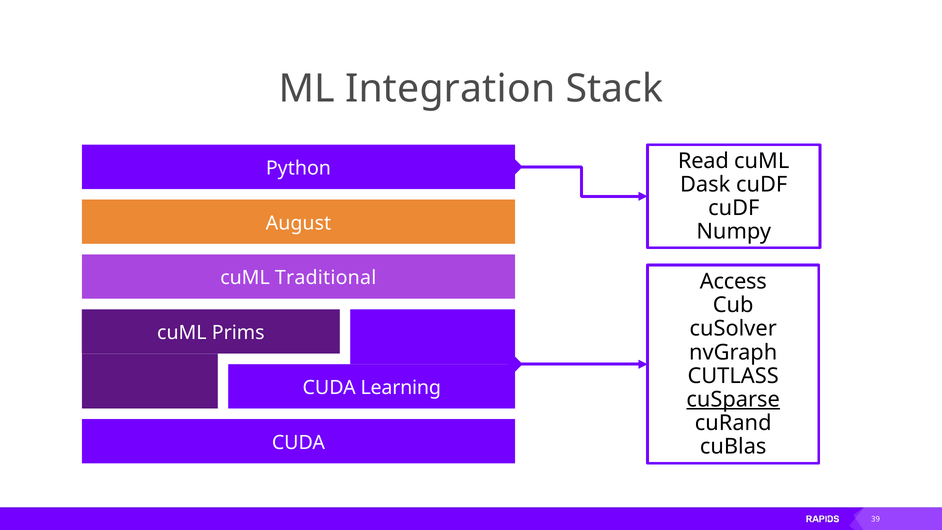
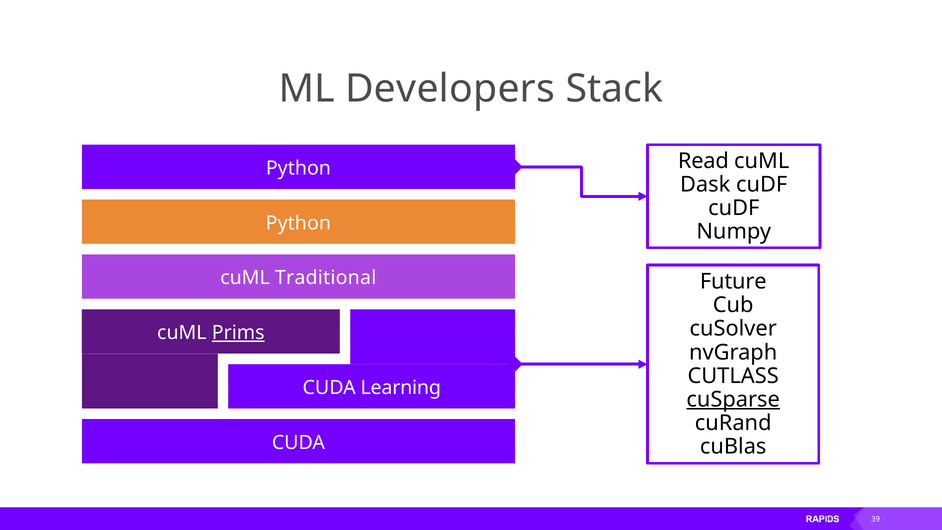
Integration: Integration -> Developers
August at (298, 223): August -> Python
Access: Access -> Future
Prims underline: none -> present
